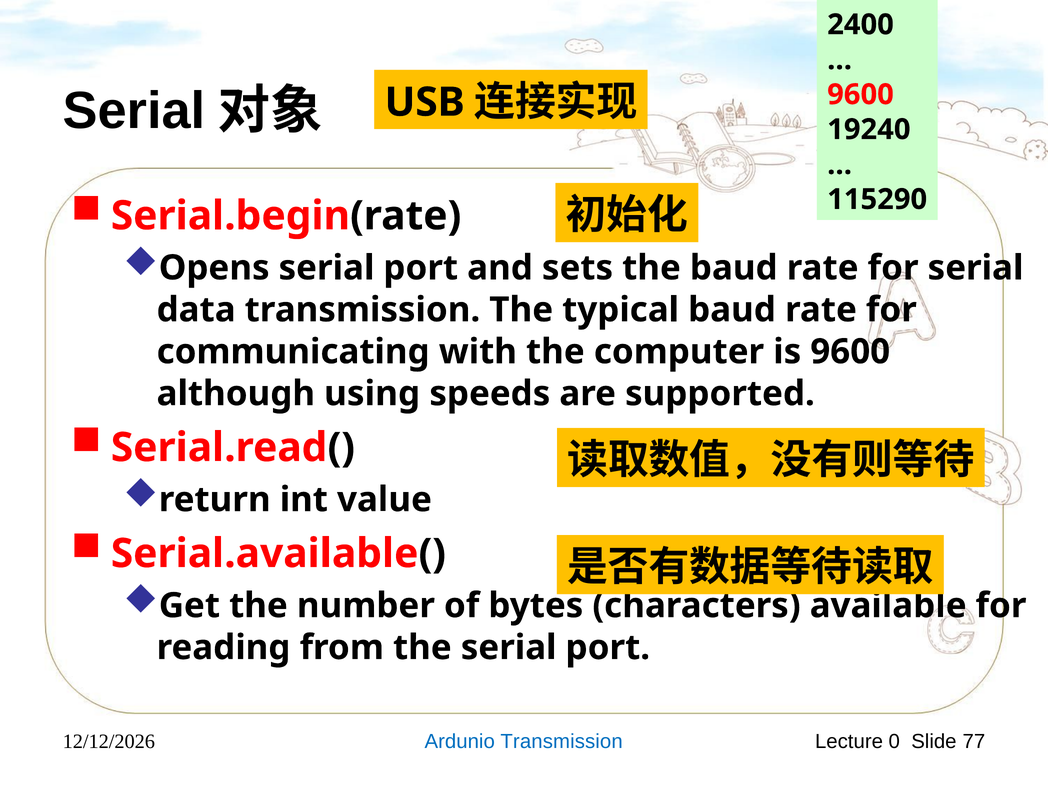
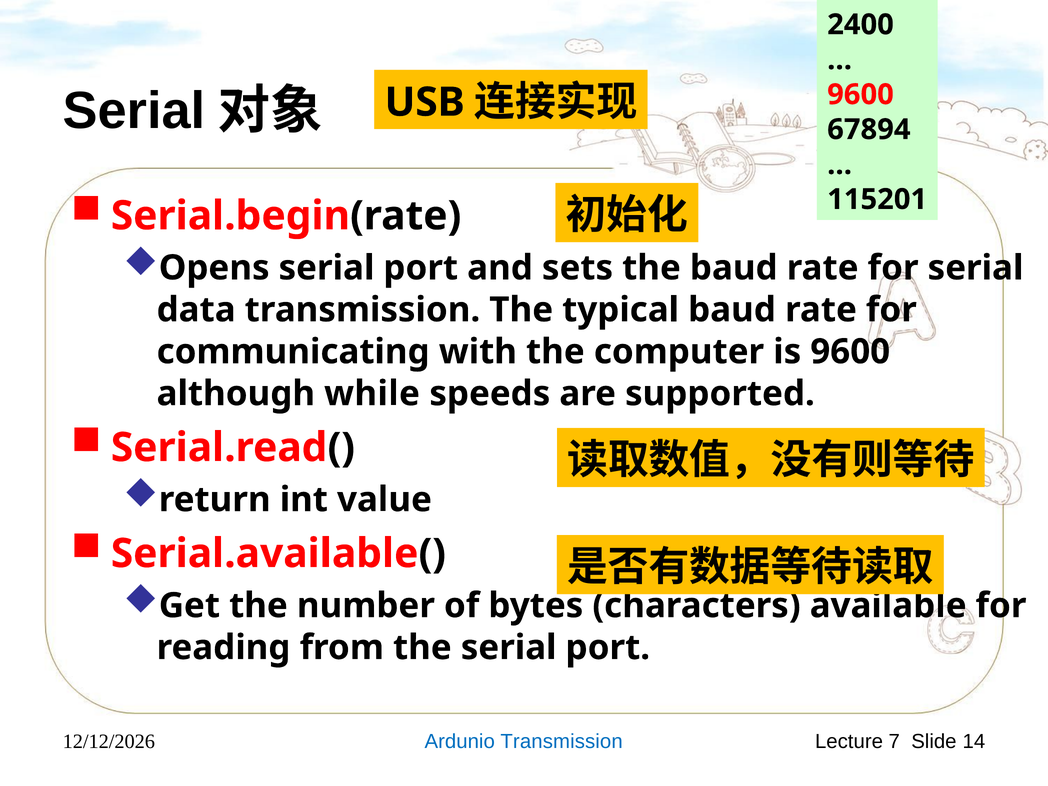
19240: 19240 -> 67894
115290: 115290 -> 115201
using: using -> while
0: 0 -> 7
77: 77 -> 14
